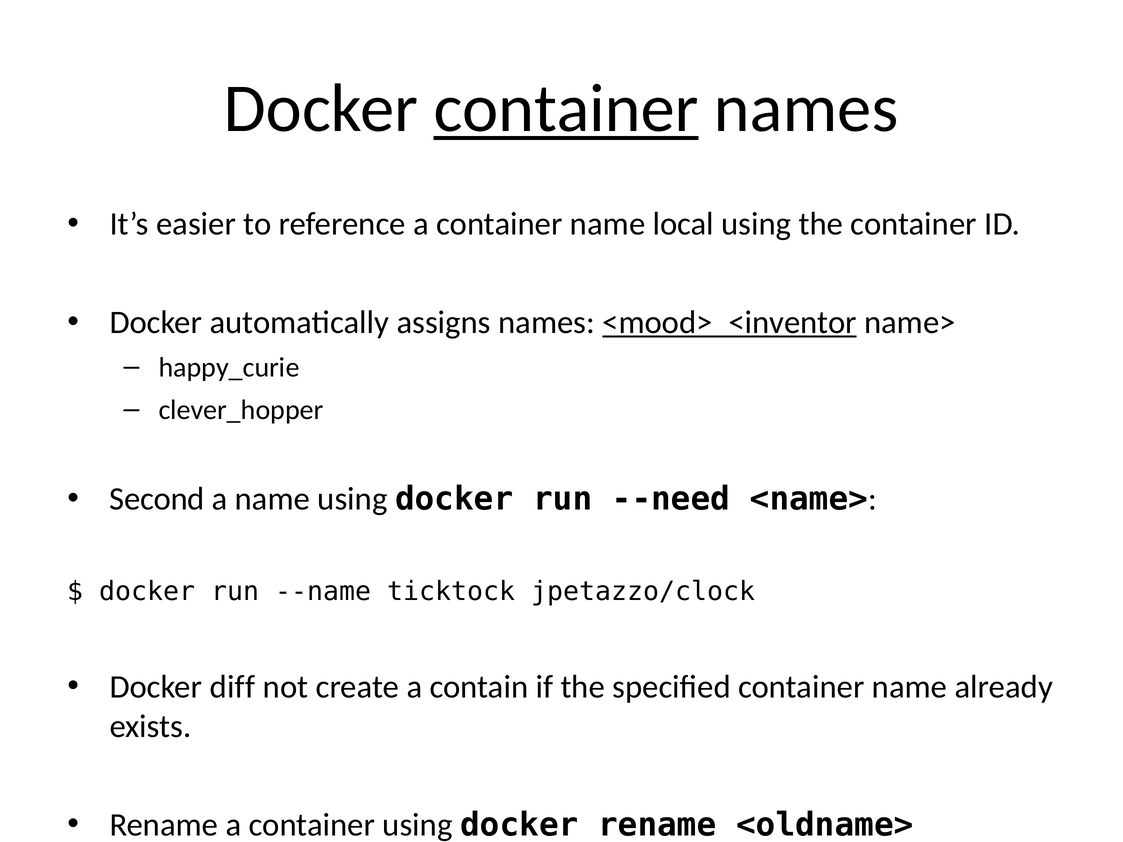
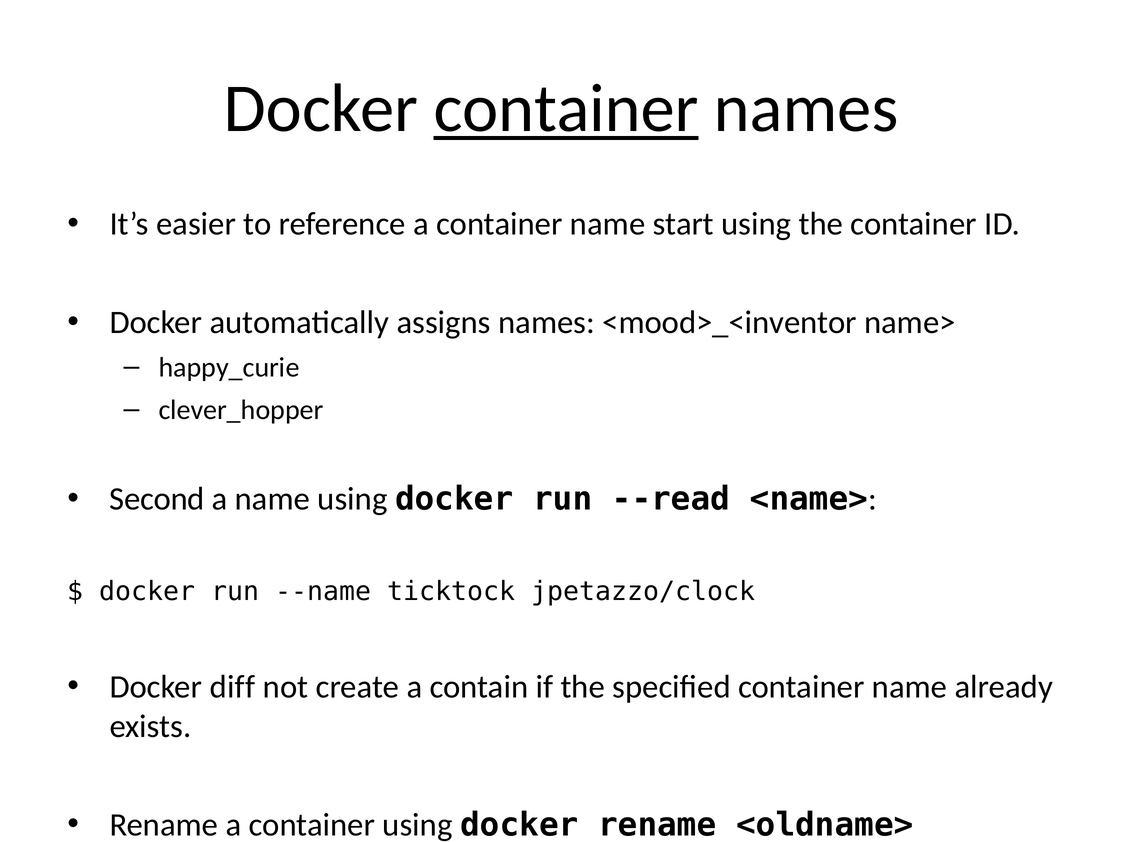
local: local -> start
<mood>_<inventor underline: present -> none
--need: --need -> --read
